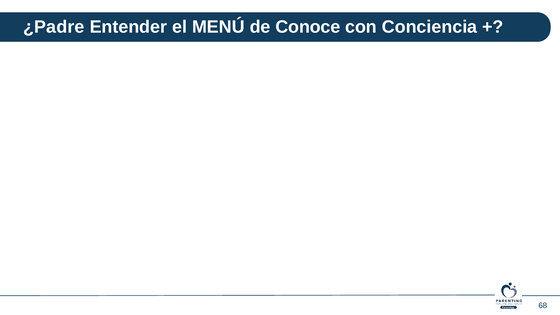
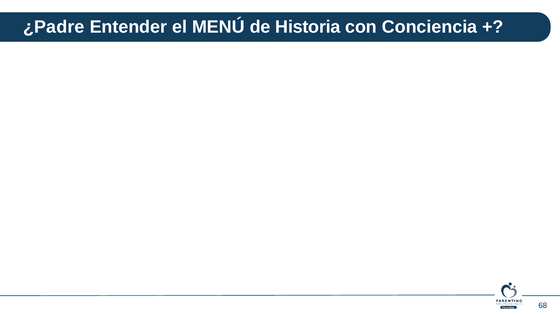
Conoce: Conoce -> Historia
